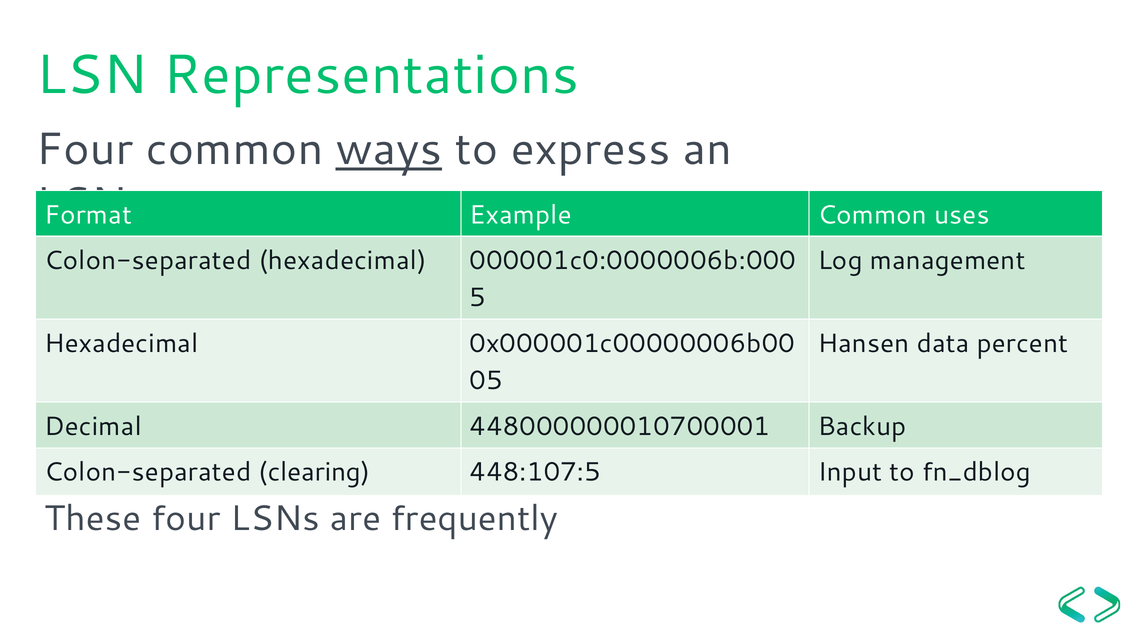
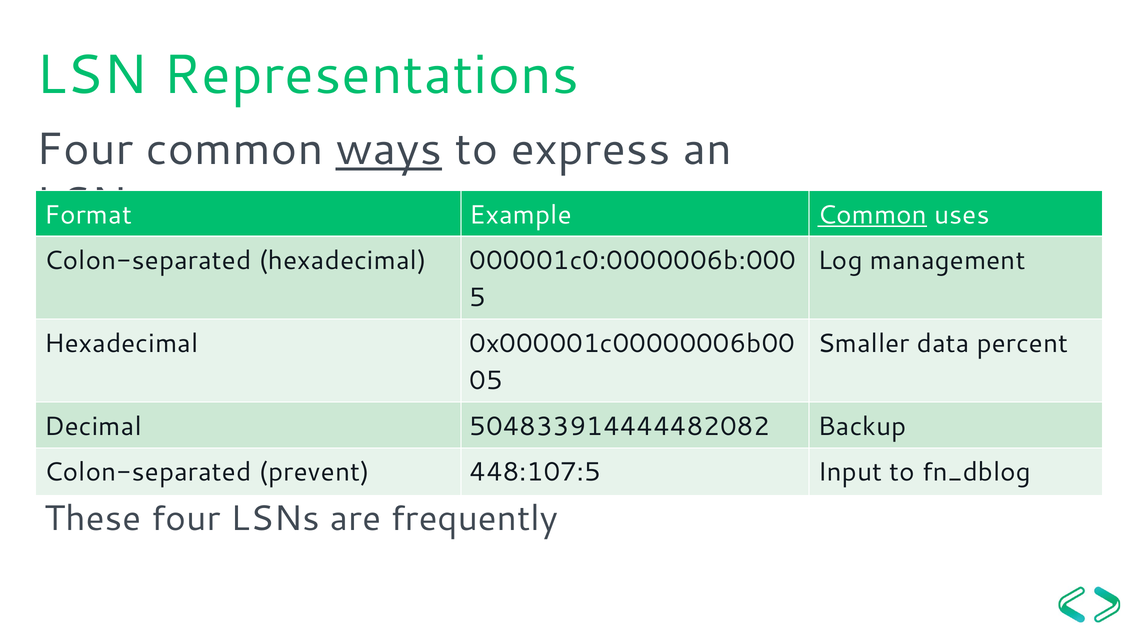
Common at (872, 215) underline: none -> present
Hansen: Hansen -> Smaller
448000000010700001: 448000000010700001 -> 504833914444482082
clearing: clearing -> prevent
